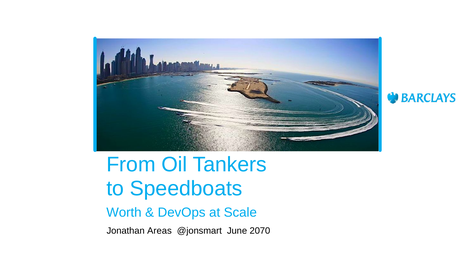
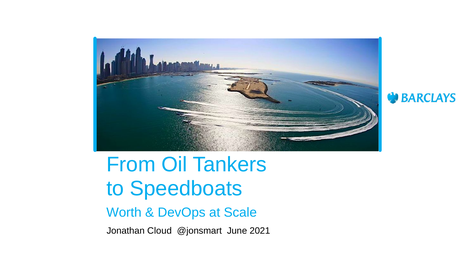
Areas: Areas -> Cloud
2070: 2070 -> 2021
